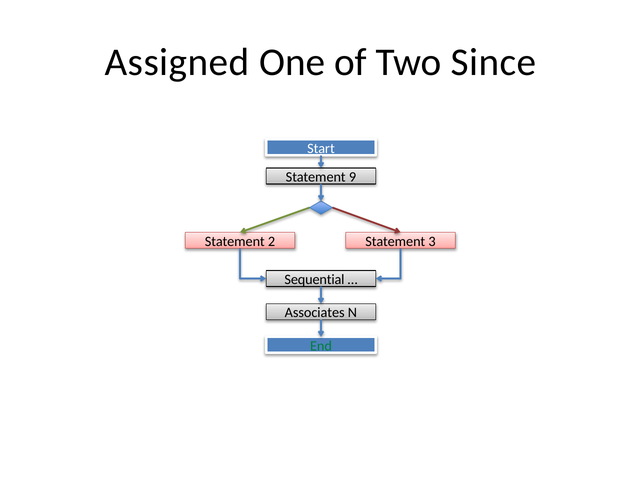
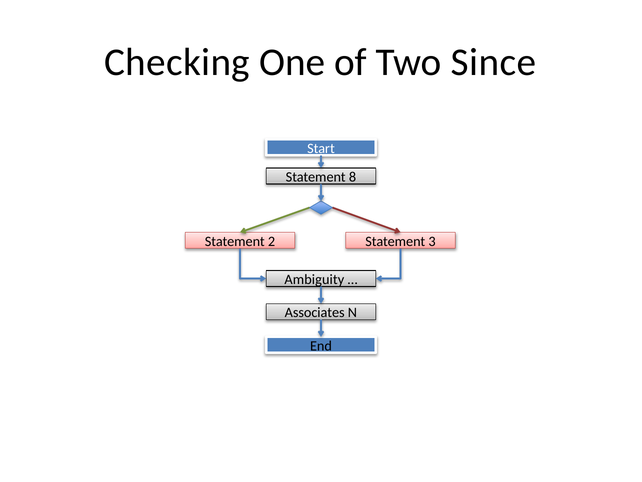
Assigned: Assigned -> Checking
9: 9 -> 8
Sequential: Sequential -> Ambiguity
End colour: green -> black
